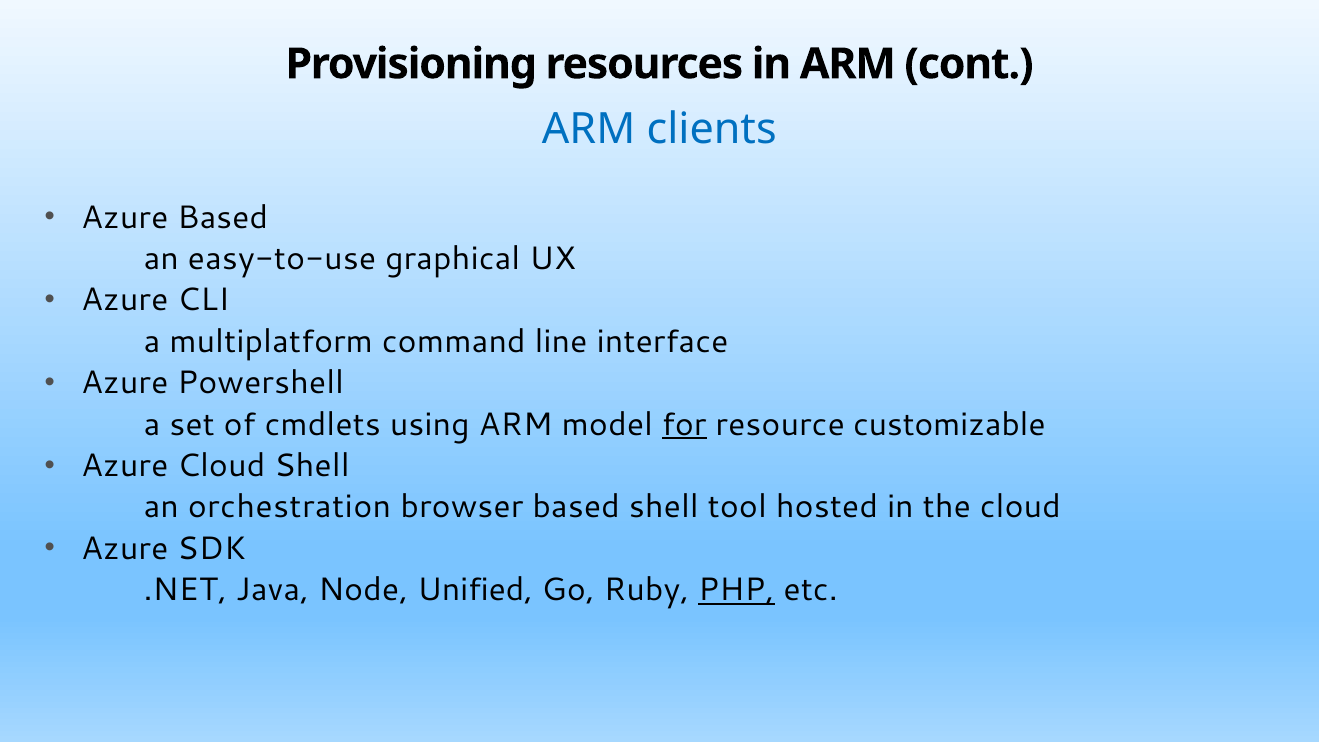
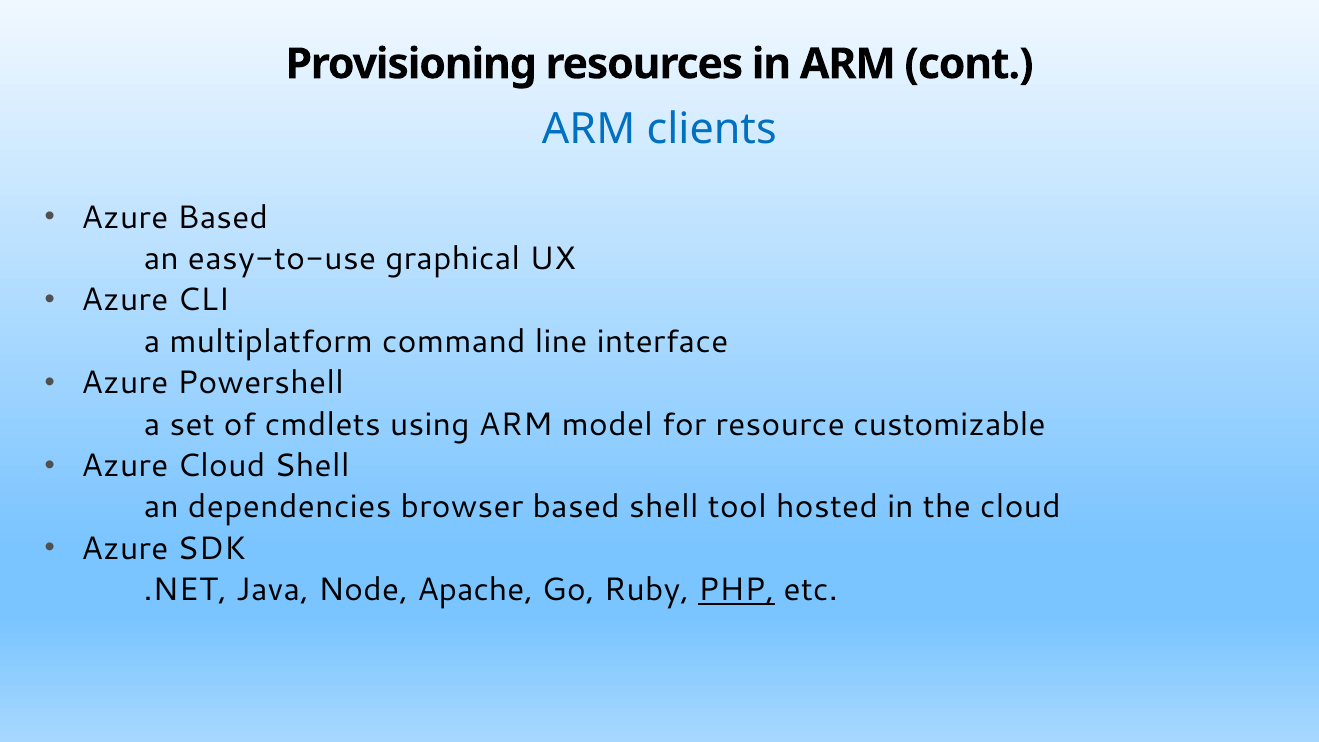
for underline: present -> none
orchestration: orchestration -> dependencies
Unified: Unified -> Apache
